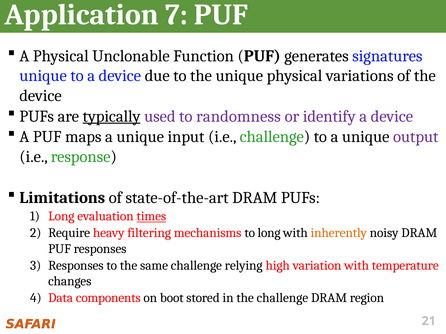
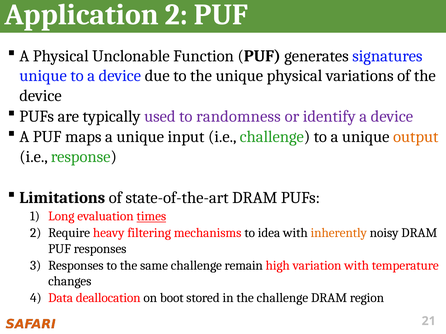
Application 7: 7 -> 2
typically underline: present -> none
output colour: purple -> orange
to long: long -> idea
relying: relying -> remain
components: components -> deallocation
